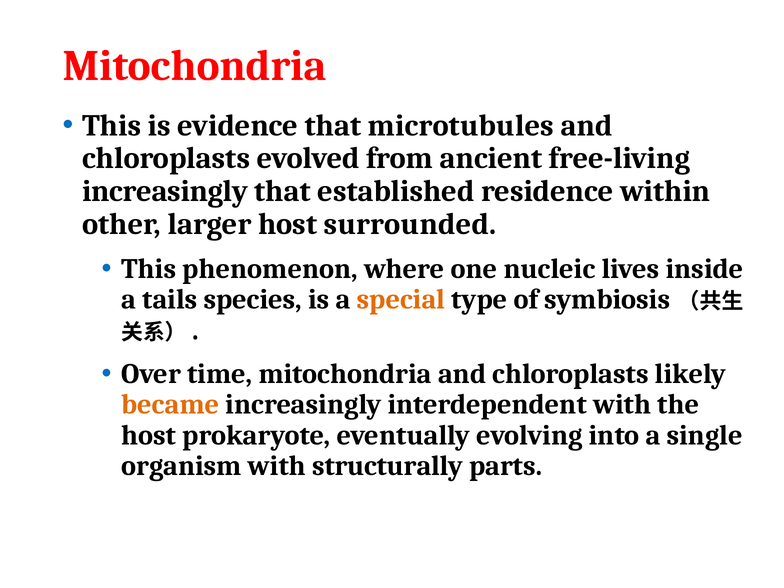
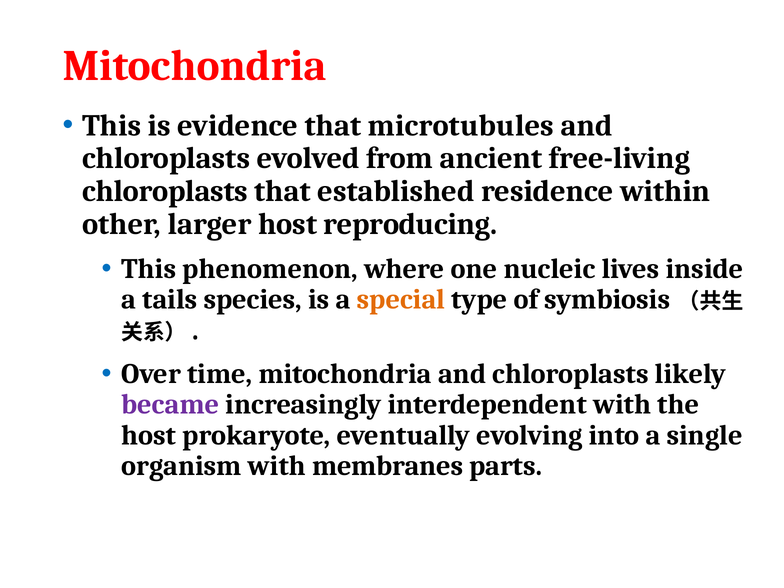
increasingly at (165, 191): increasingly -> chloroplasts
surrounded: surrounded -> reproducing
became colour: orange -> purple
structurally: structurally -> membranes
